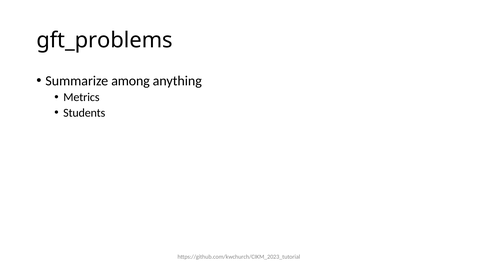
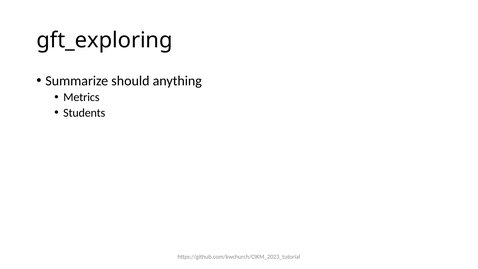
gft_problems: gft_problems -> gft_exploring
among: among -> should
